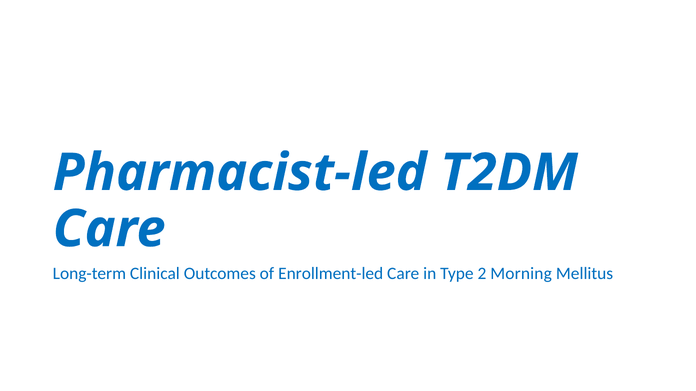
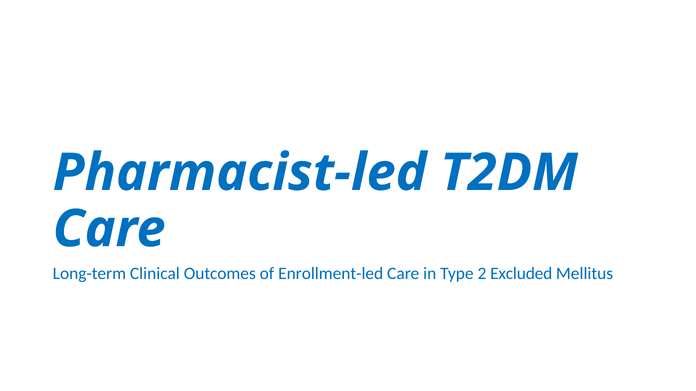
Morning: Morning -> Excluded
